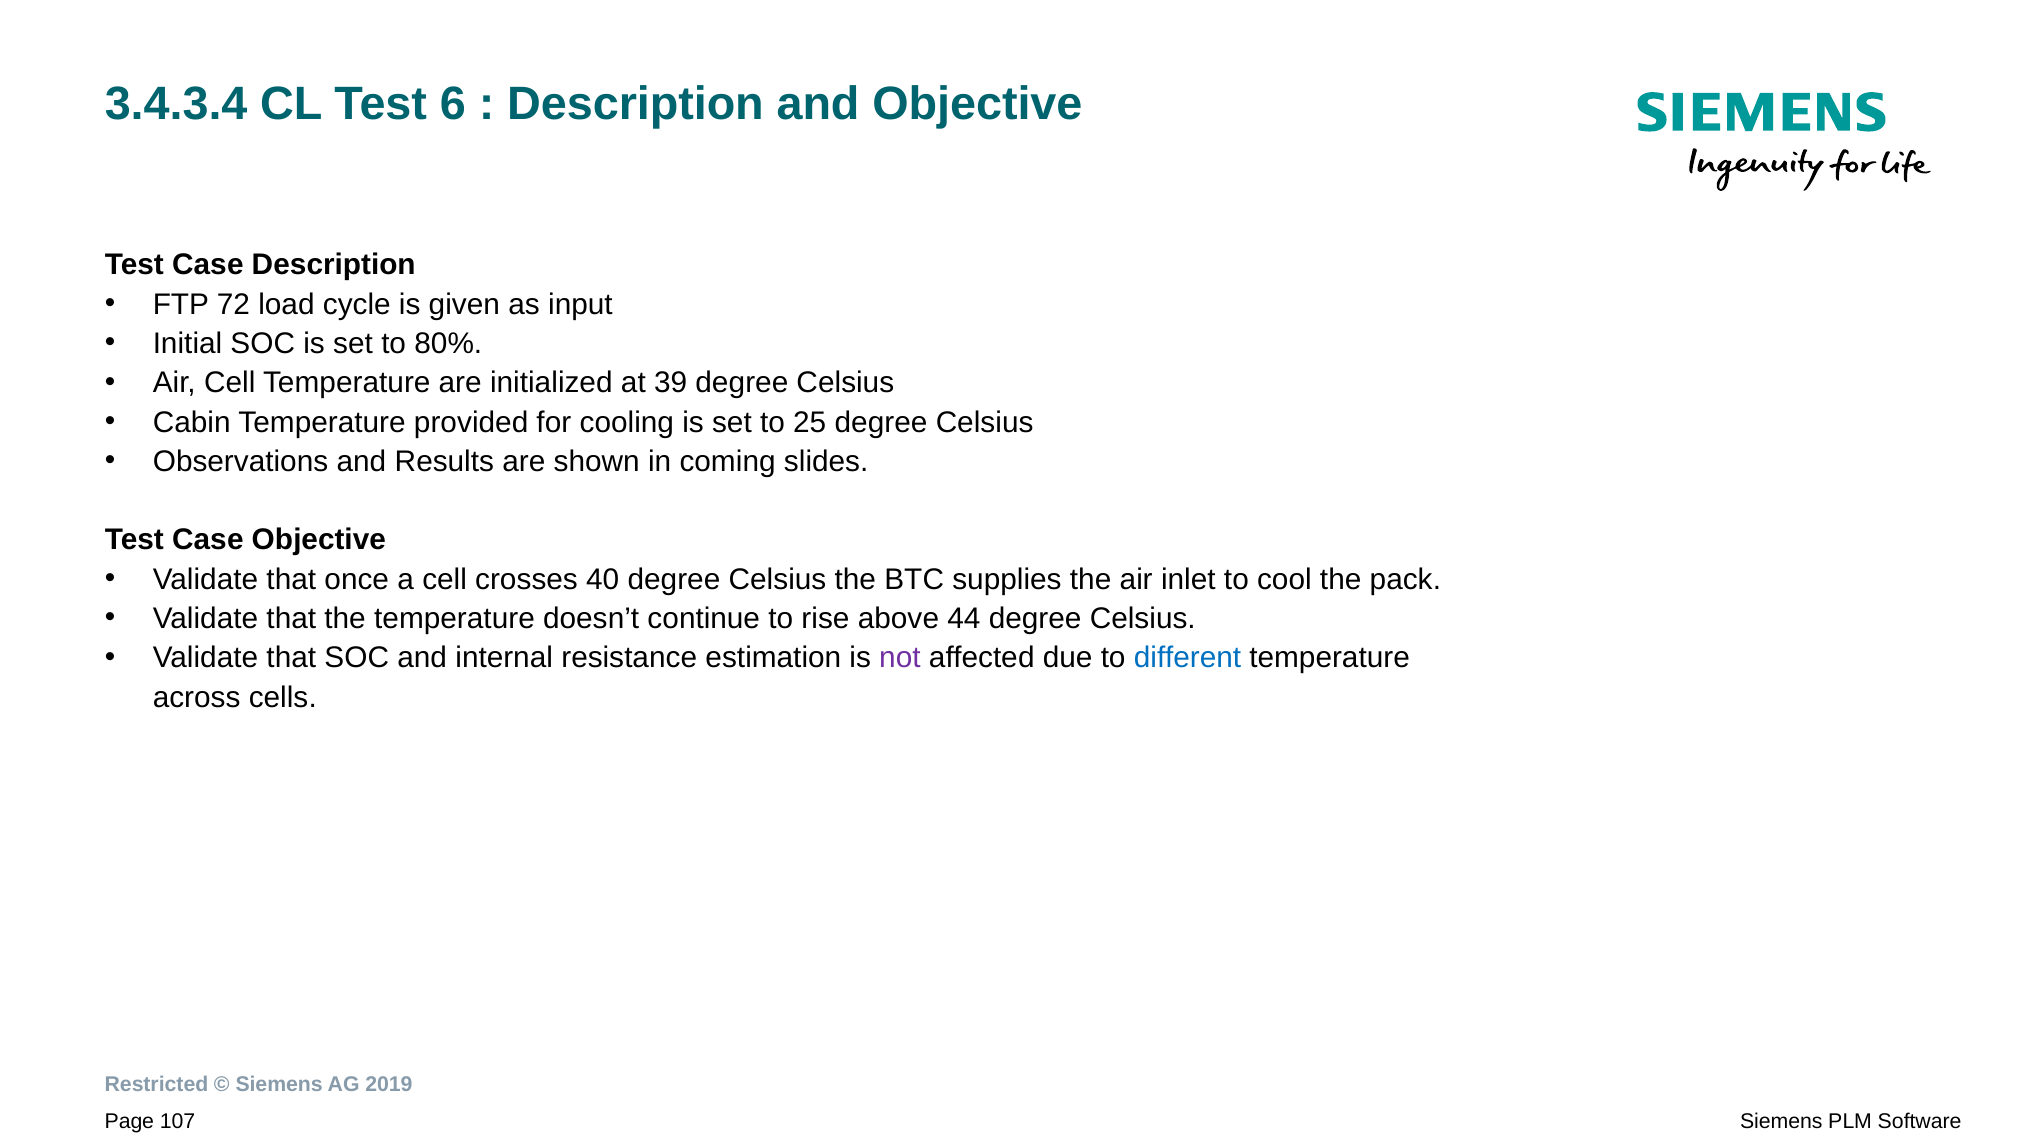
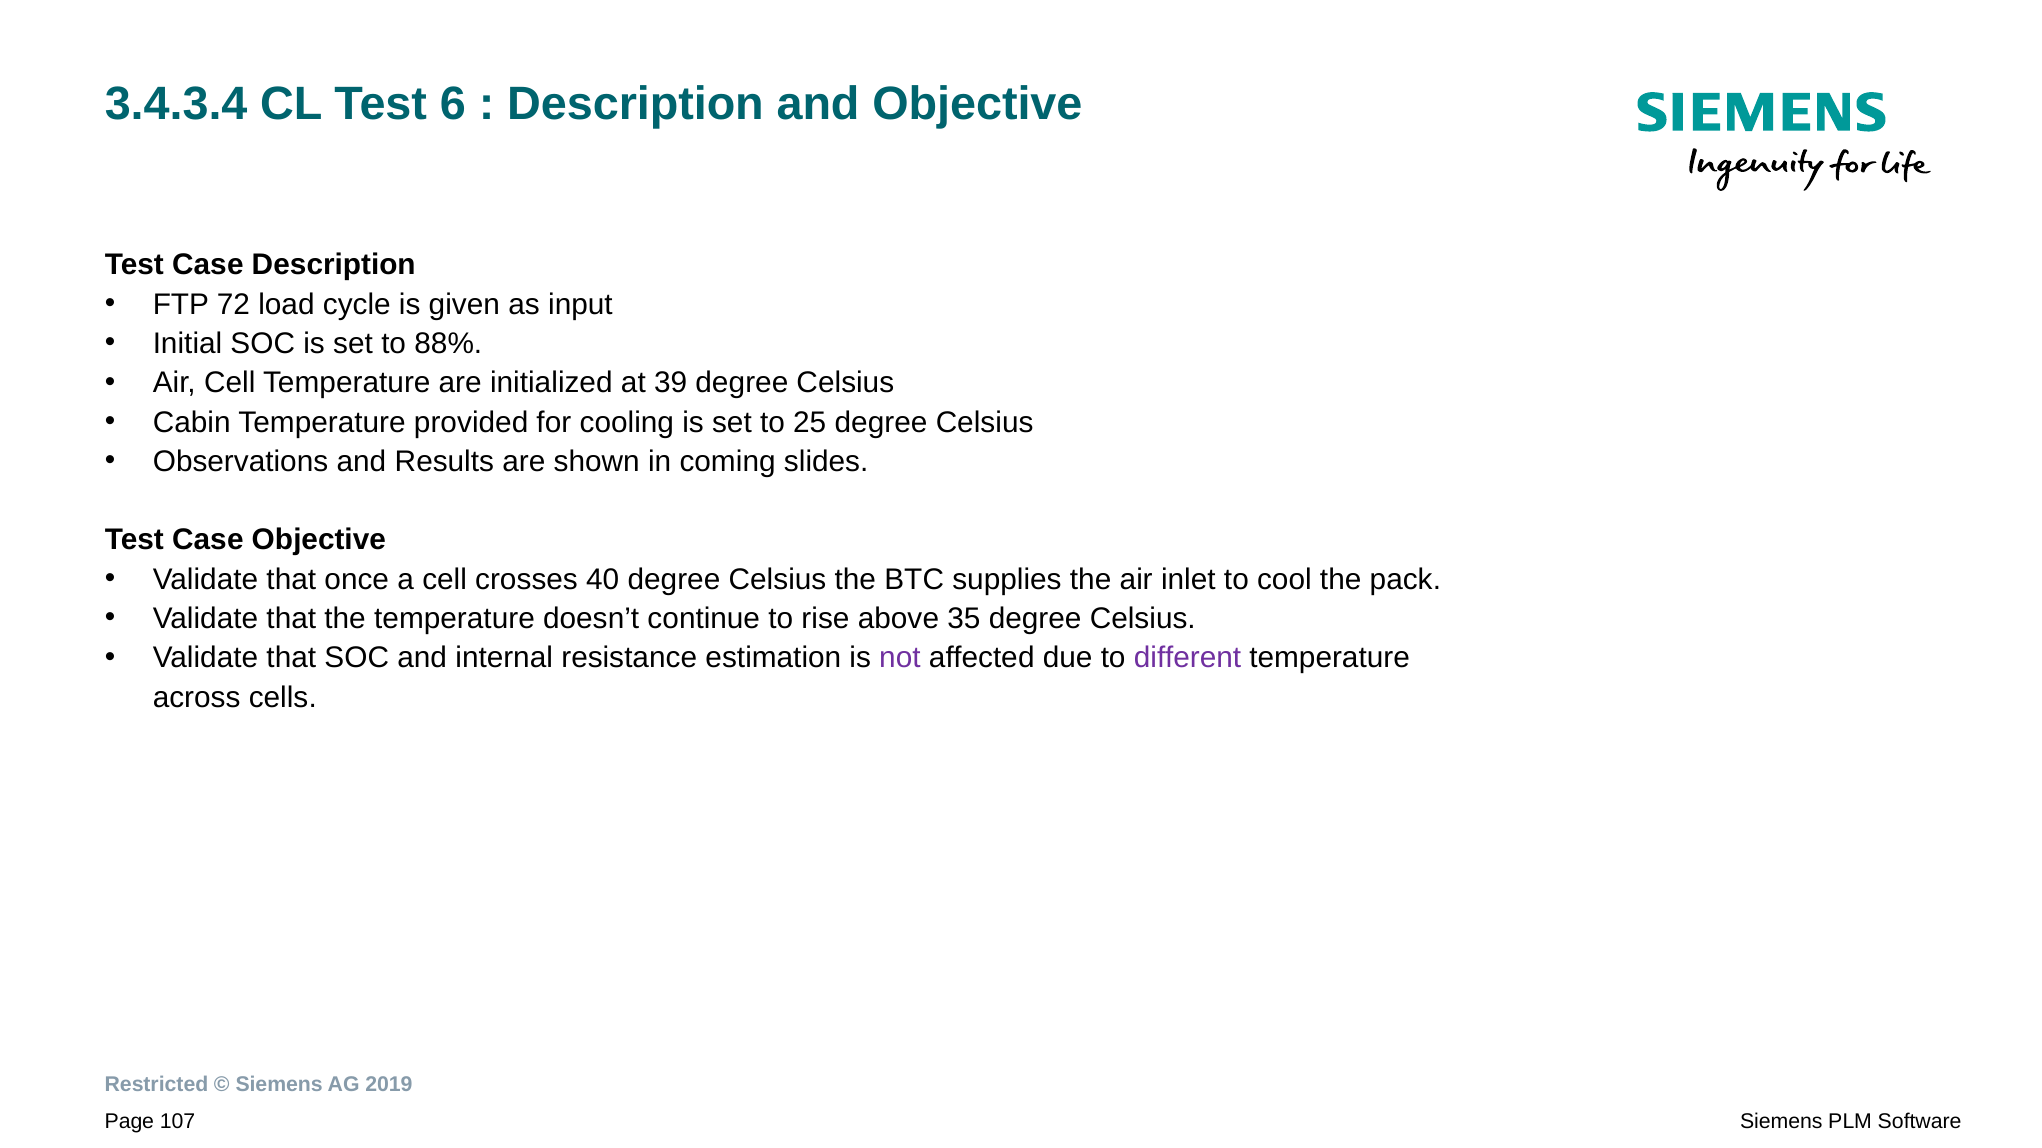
80%: 80% -> 88%
44: 44 -> 35
different colour: blue -> purple
